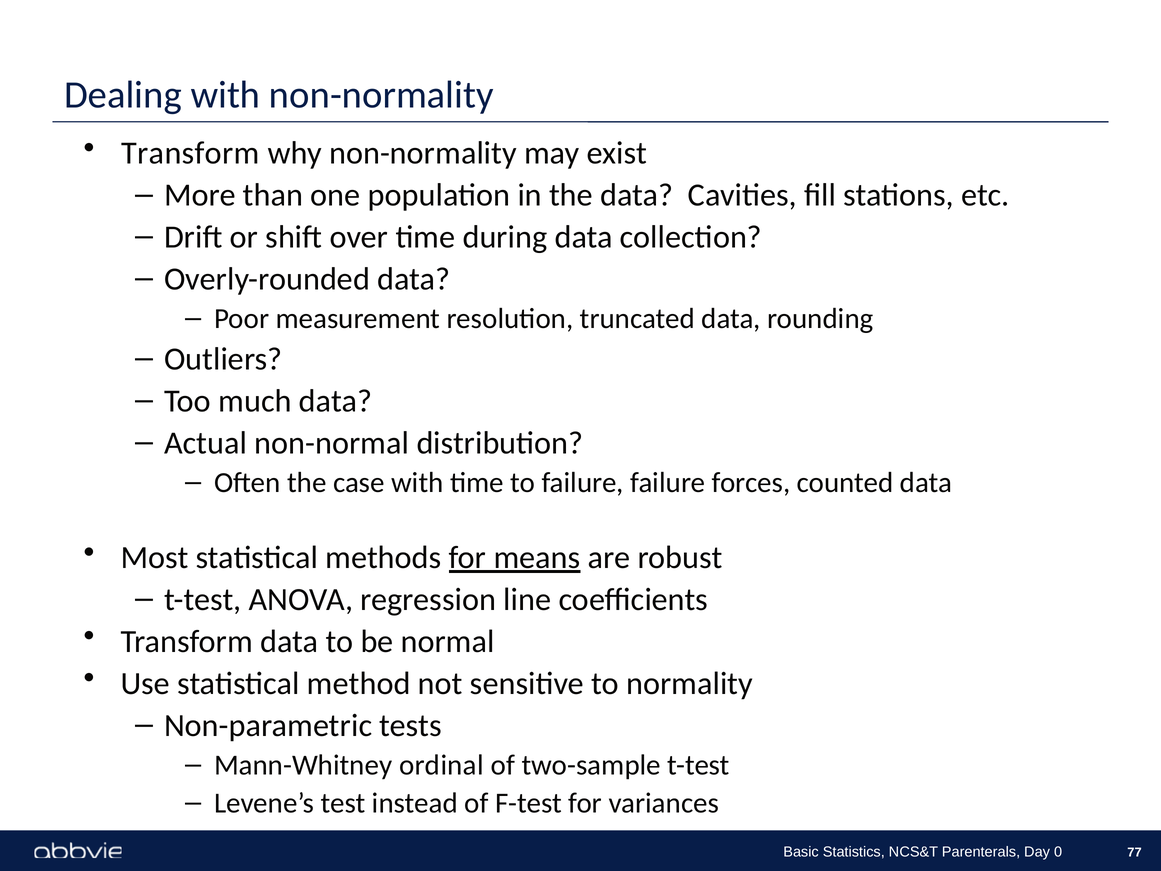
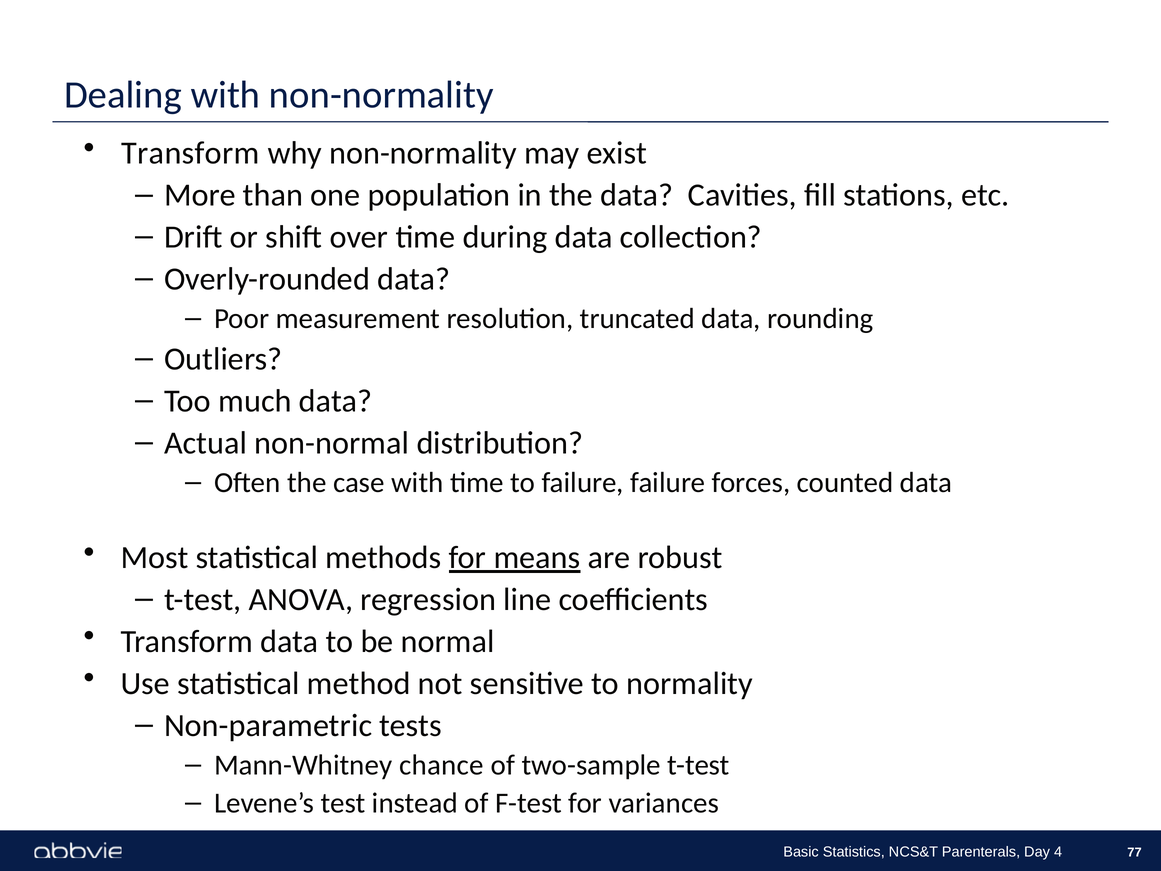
ordinal: ordinal -> chance
0: 0 -> 4
